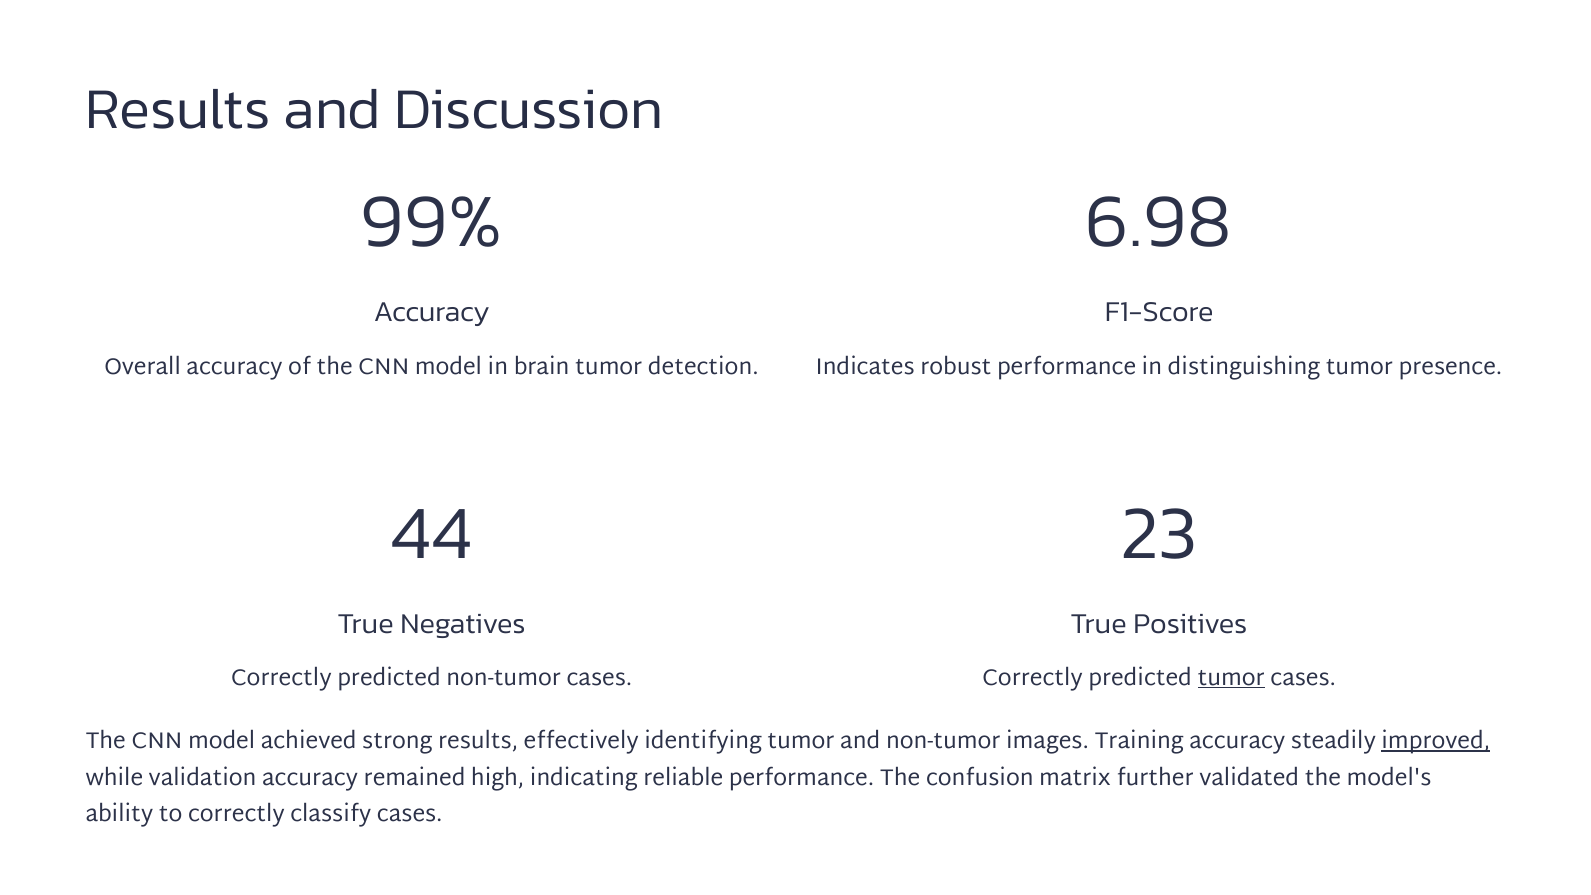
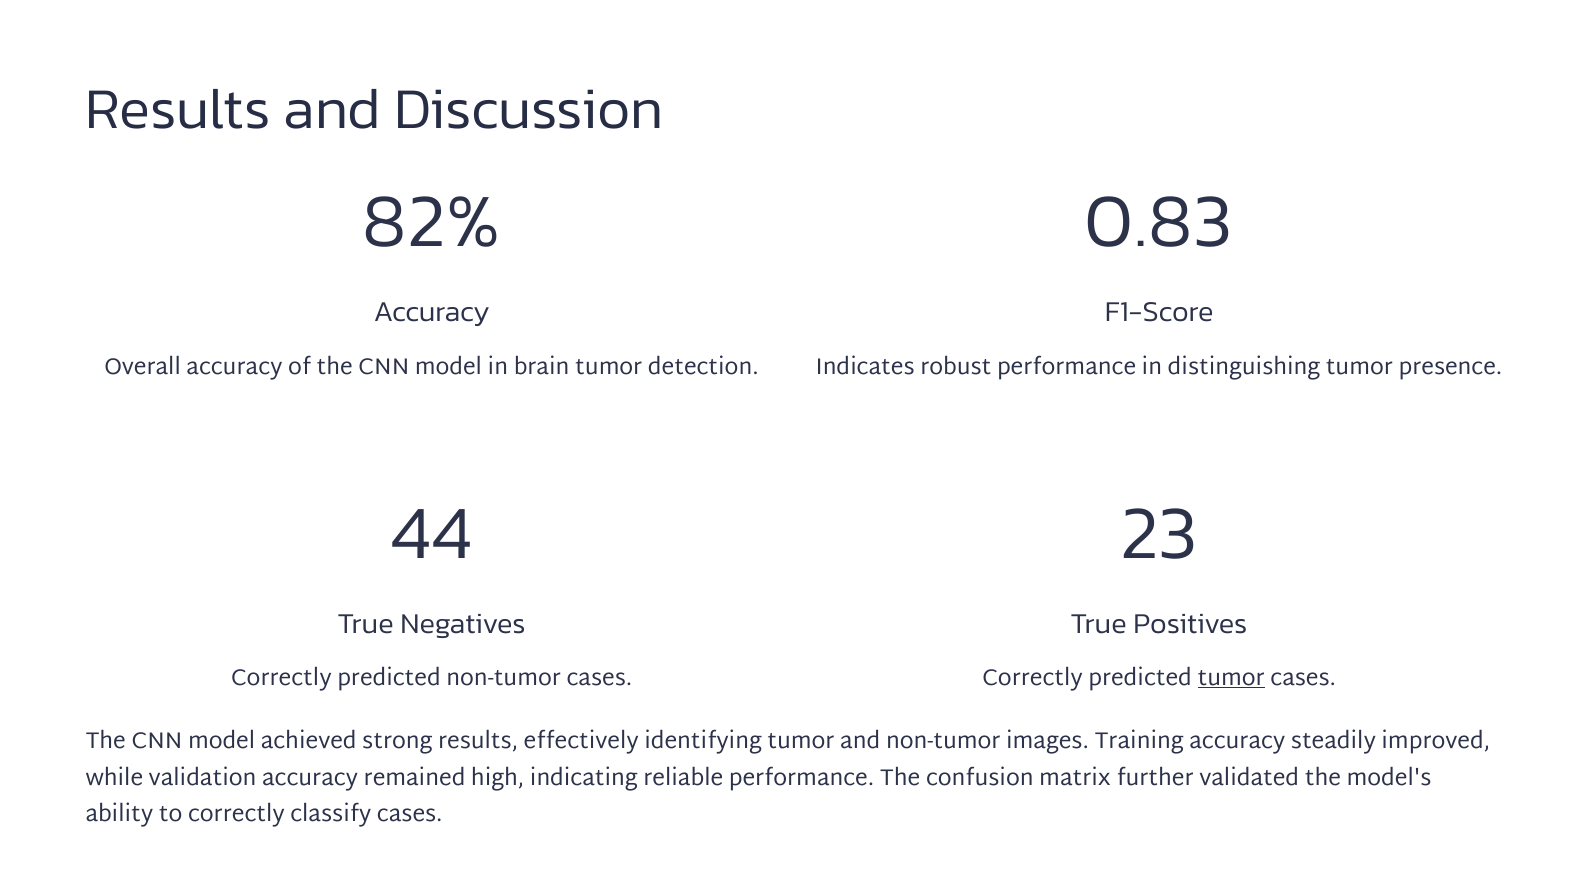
99%: 99% -> 82%
6.98: 6.98 -> 0.83
improved underline: present -> none
